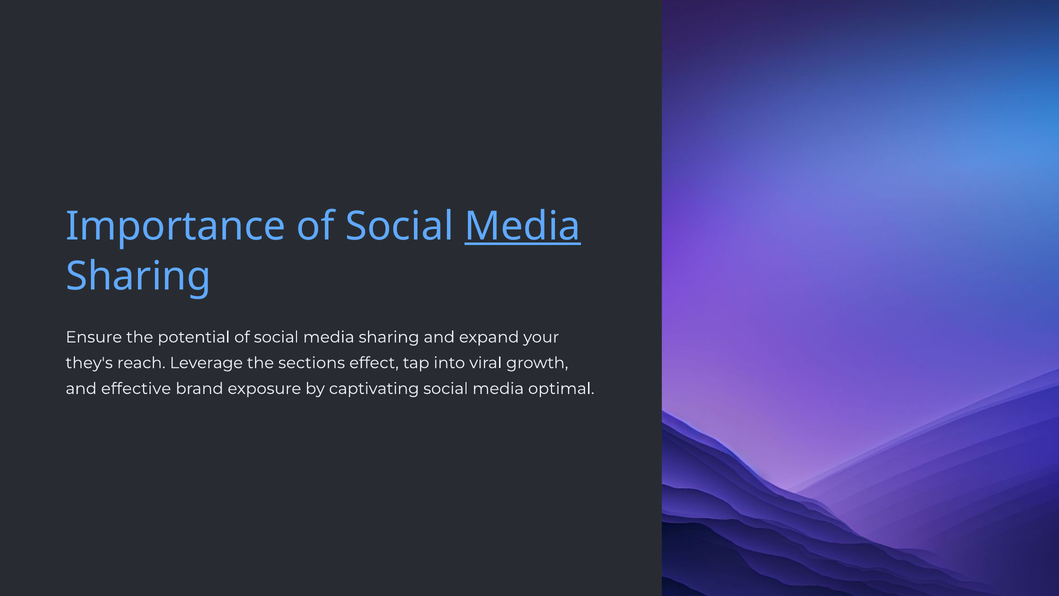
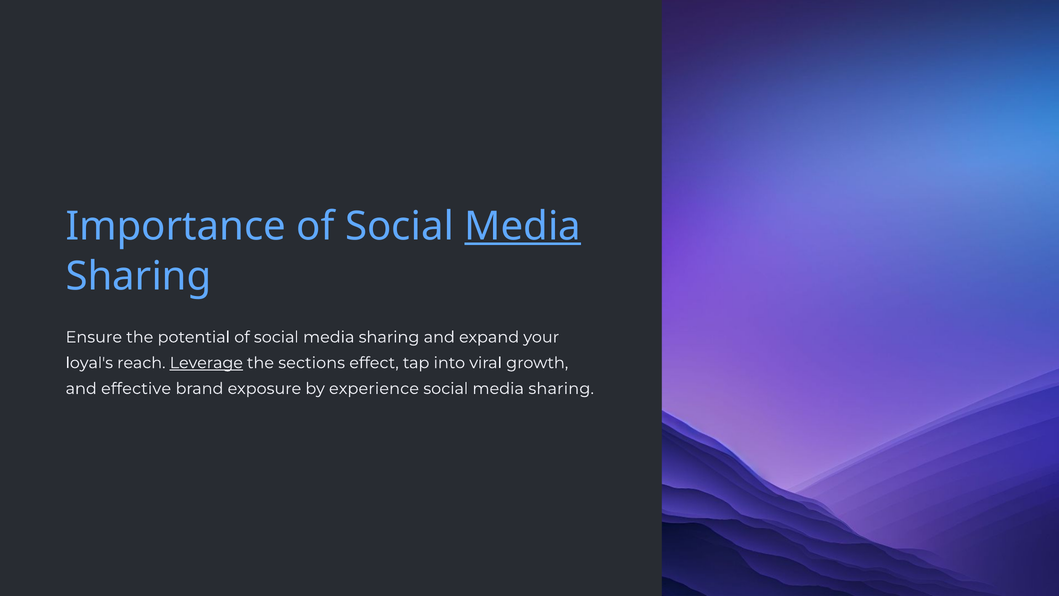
they's: they's -> loyal's
Leverage underline: none -> present
captivating: captivating -> experience
optimal at (561, 388): optimal -> sharing
